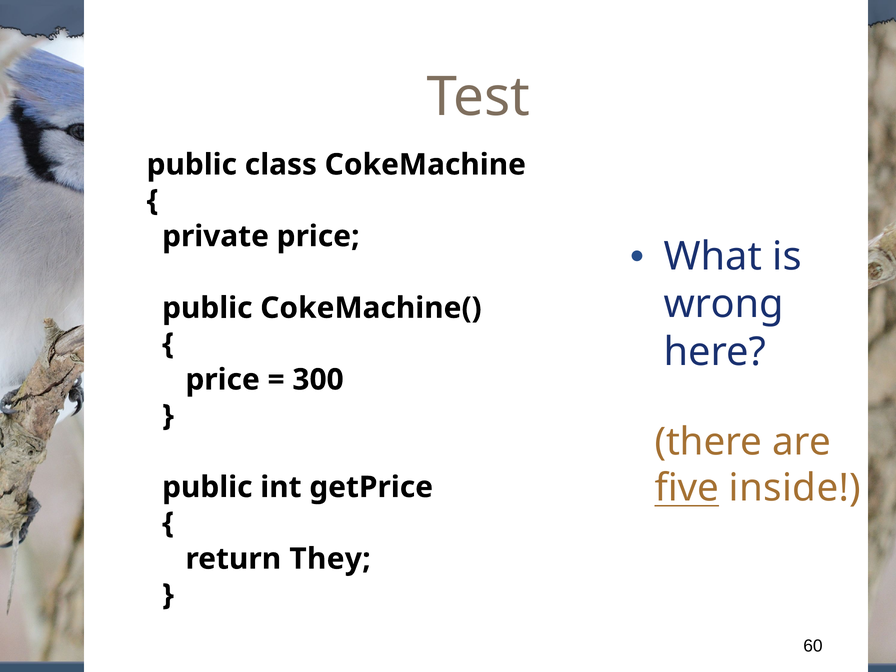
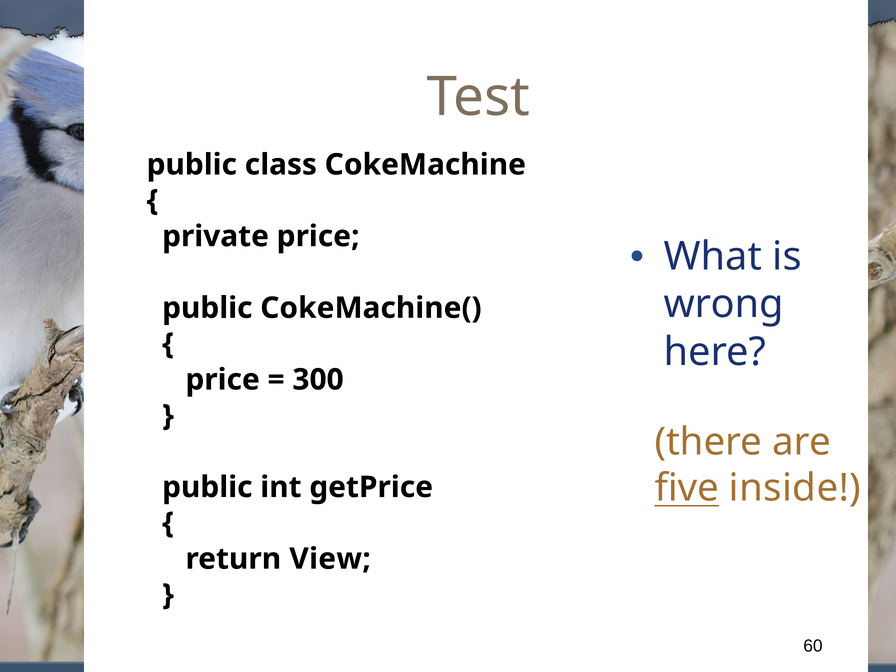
They: They -> View
